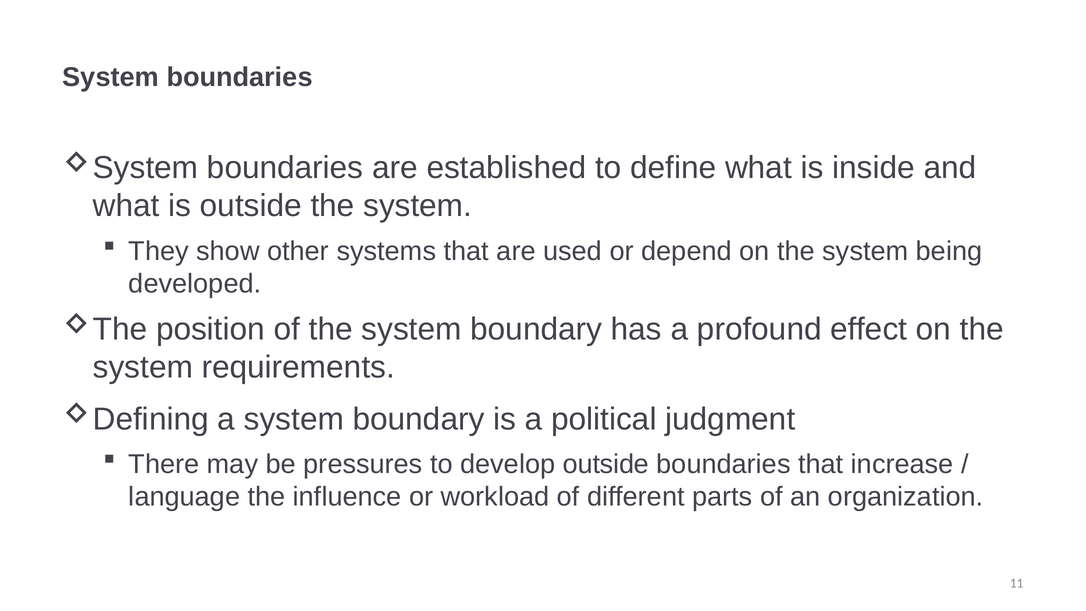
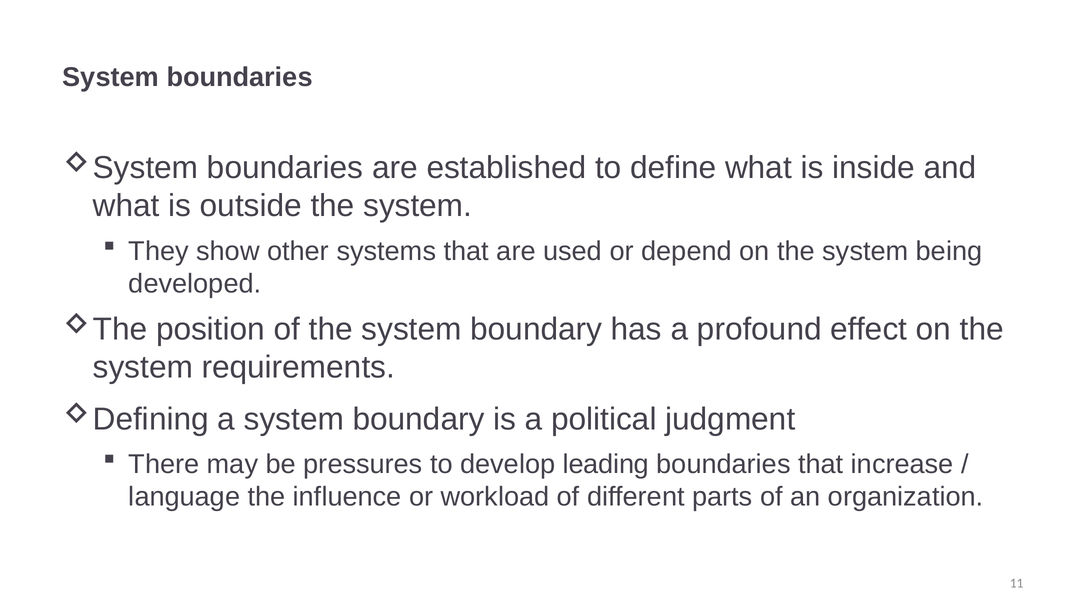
develop outside: outside -> leading
